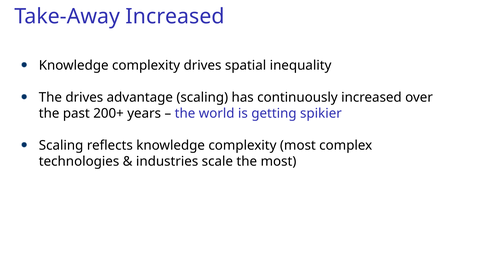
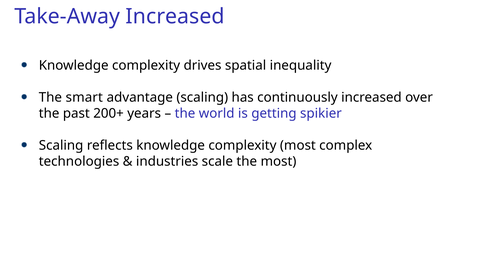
The drives: drives -> smart
